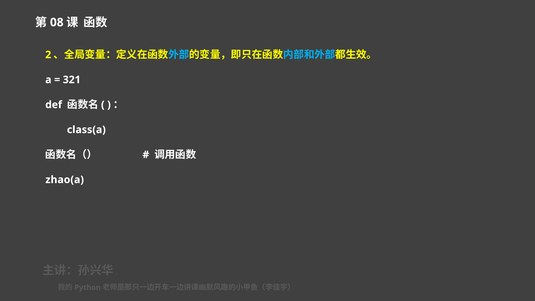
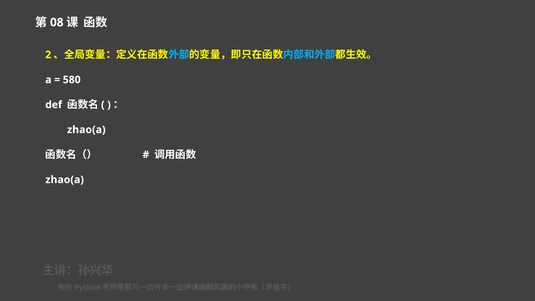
321: 321 -> 580
class(a at (86, 130): class(a -> zhao(a
